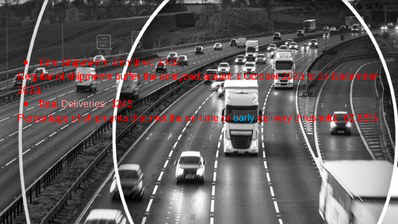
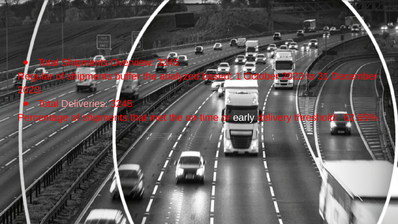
Identifies: Identifies -> Overview
actual: actual -> based
early colour: light blue -> white
